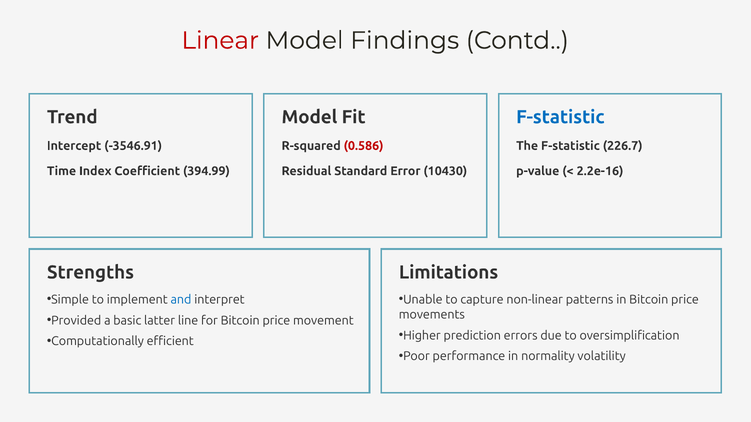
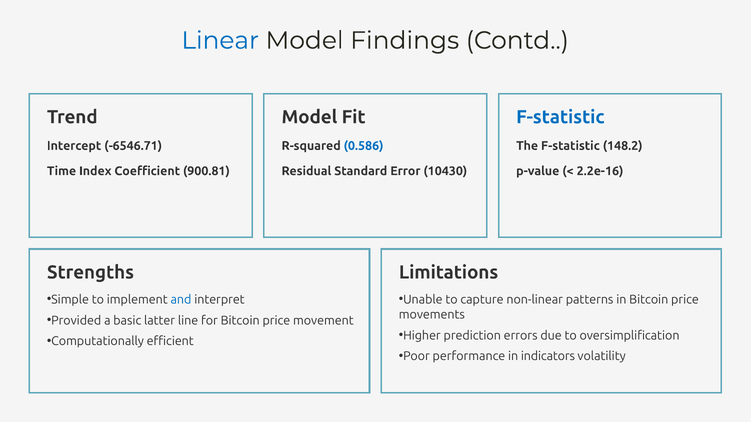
Linear colour: red -> blue
-3546.91: -3546.91 -> -6546.71
0.586 colour: red -> blue
226.7: 226.7 -> 148.2
394.99: 394.99 -> 900.81
normality: normality -> indicators
